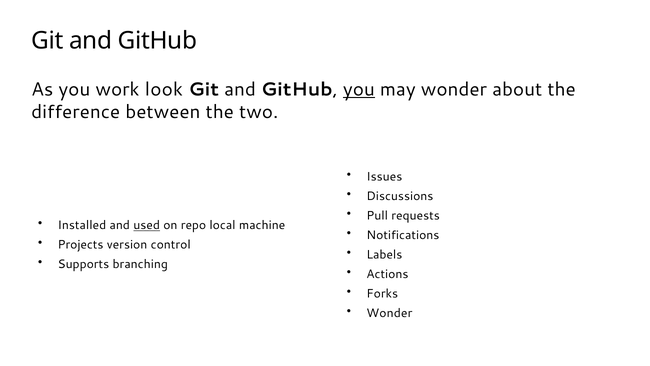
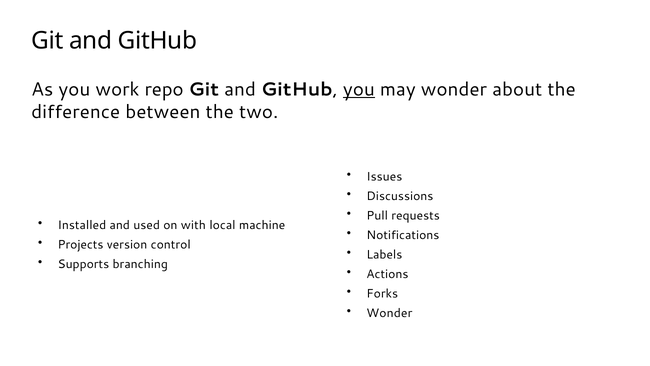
look: look -> repo
used underline: present -> none
repo: repo -> with
